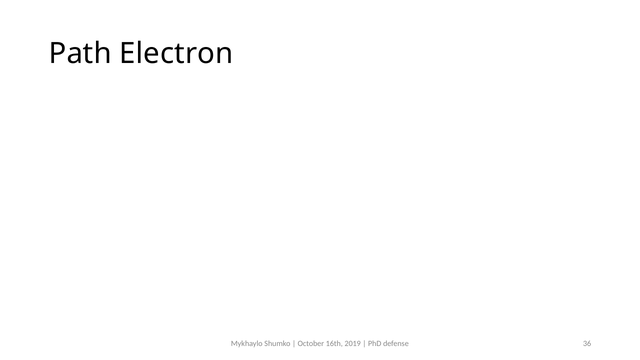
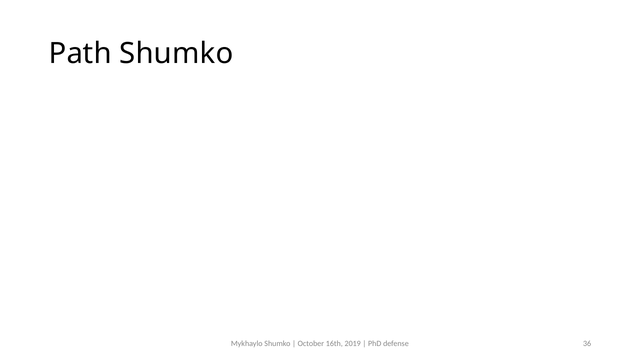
Path Electron: Electron -> Shumko
